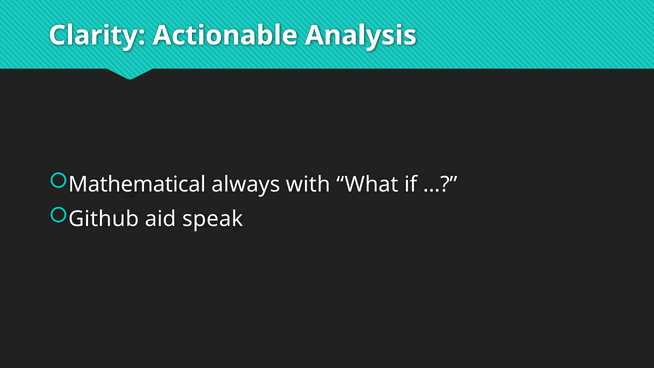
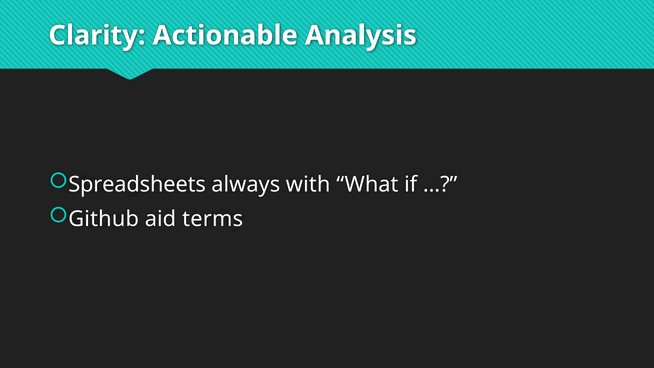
Mathematical: Mathematical -> Spreadsheets
speak: speak -> terms
